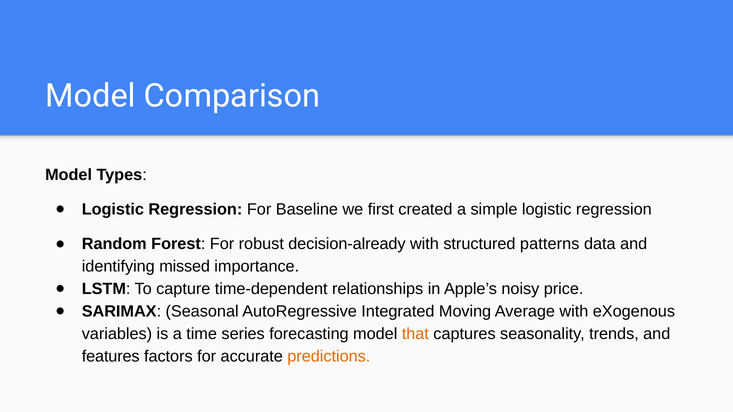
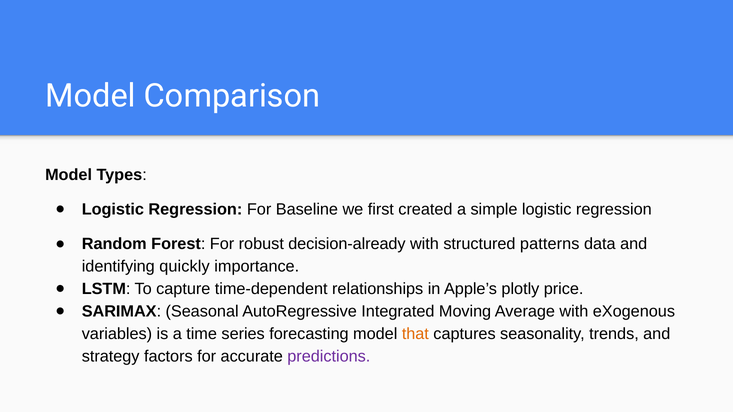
missed: missed -> quickly
noisy: noisy -> plotly
features: features -> strategy
predictions colour: orange -> purple
